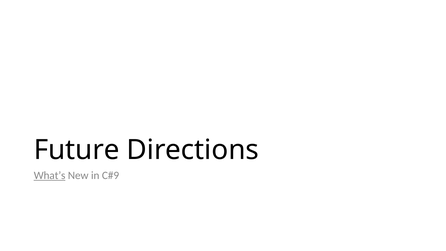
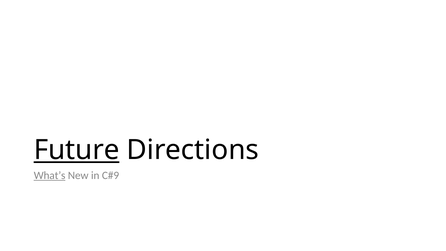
Future underline: none -> present
